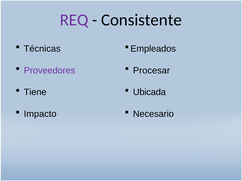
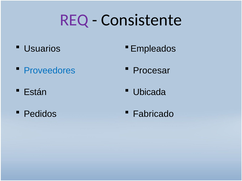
Técnicas: Técnicas -> Usuarios
Proveedores colour: purple -> blue
Tiene: Tiene -> Están
Impacto: Impacto -> Pedidos
Necesario: Necesario -> Fabricado
